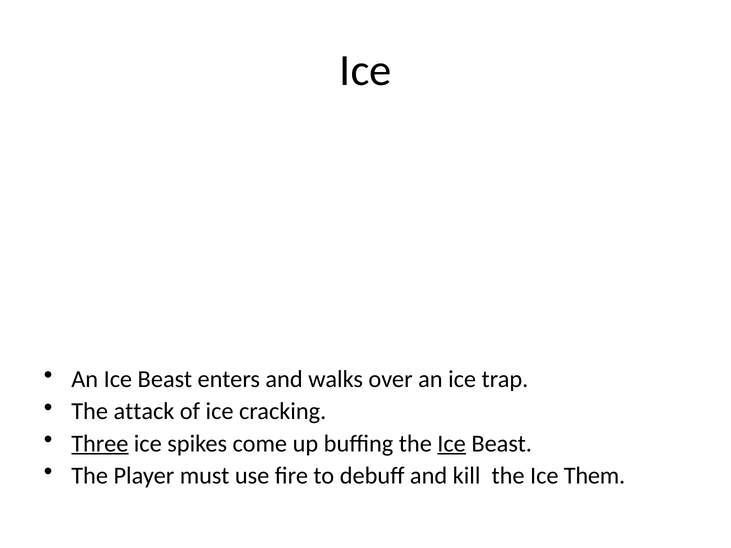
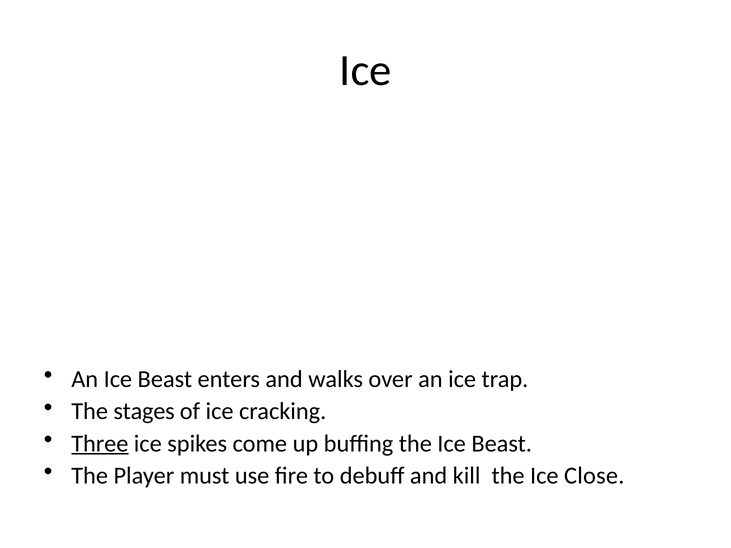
attack: attack -> stages
Ice at (452, 444) underline: present -> none
Them: Them -> Close
